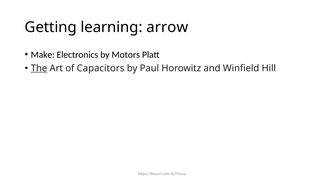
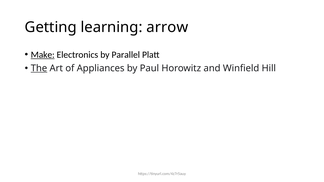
Make underline: none -> present
Motors: Motors -> Parallel
Capacitors: Capacitors -> Appliances
